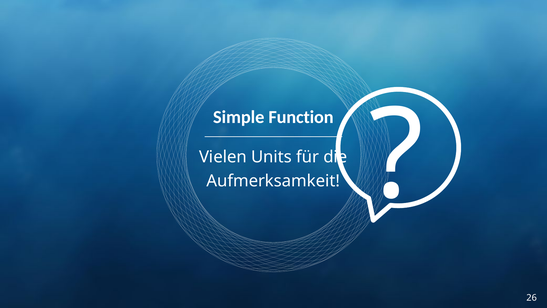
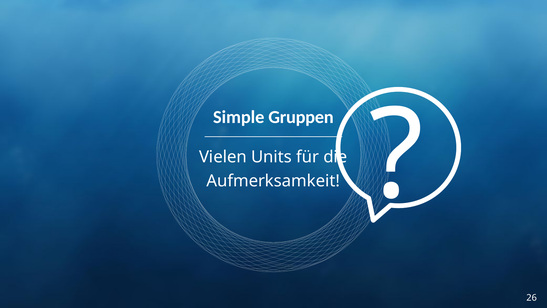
Function: Function -> Gruppen
